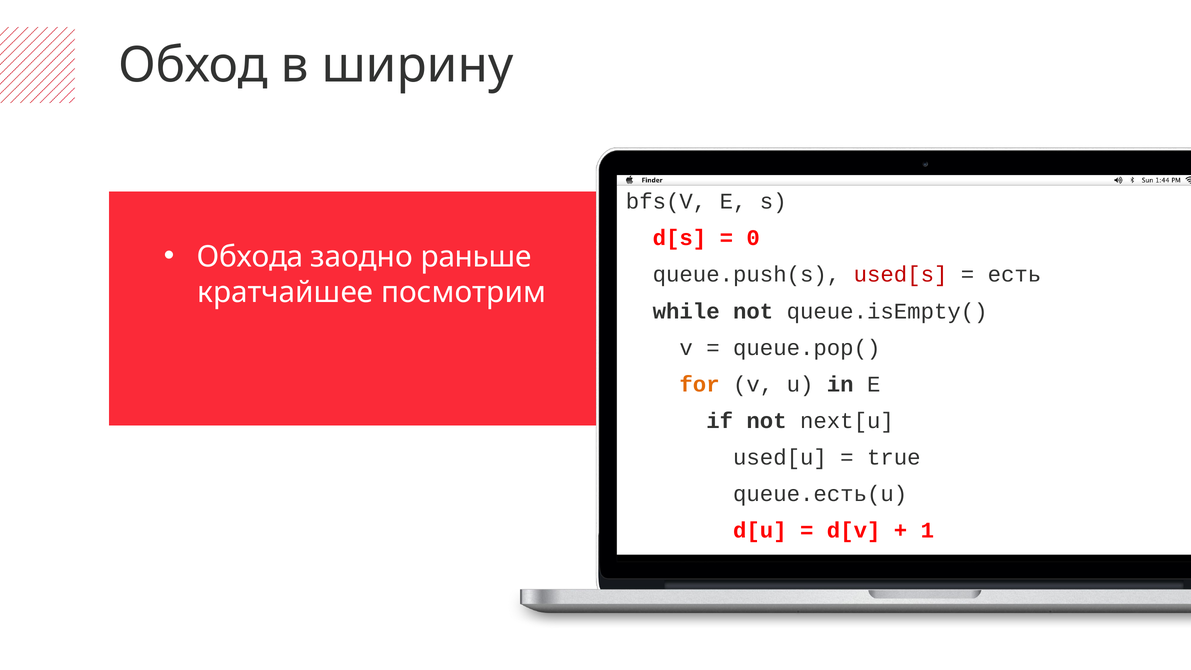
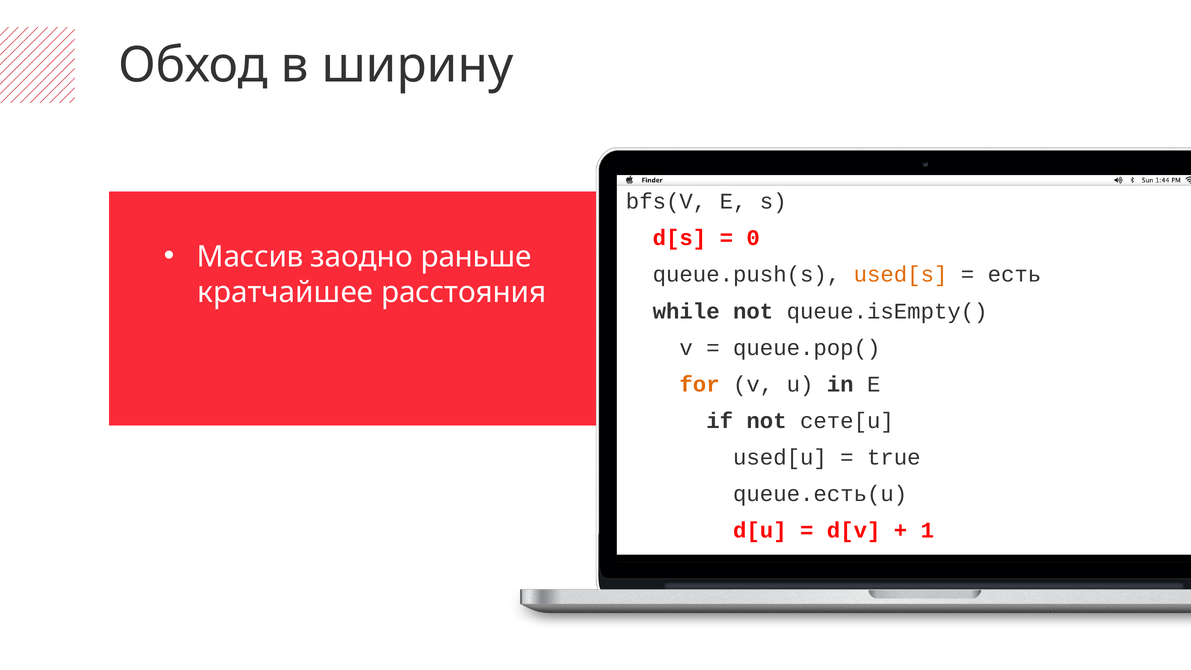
Обхода: Обхода -> Массив
used[s colour: red -> orange
посмотрим: посмотрим -> расстояния
next[u: next[u -> сете[u
